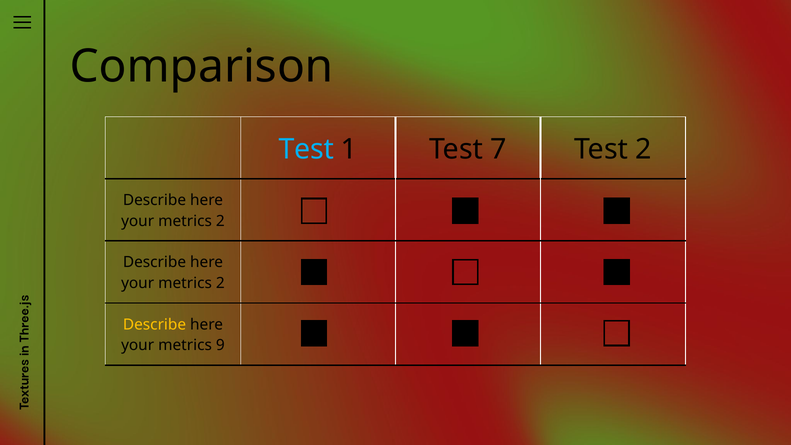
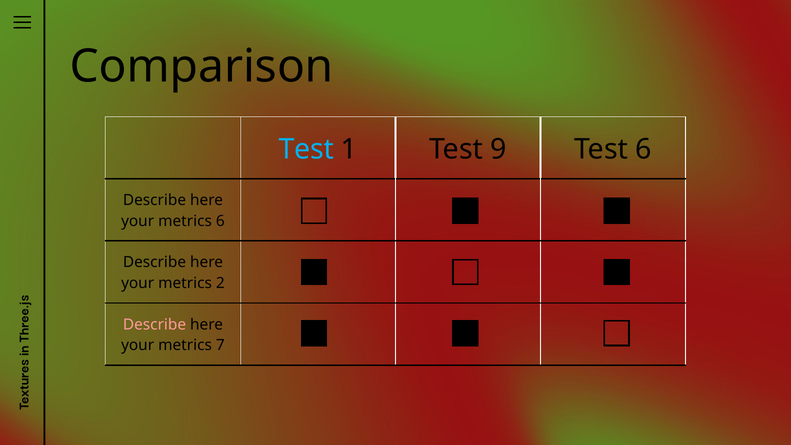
7: 7 -> 9
Test 2: 2 -> 6
2 at (220, 221): 2 -> 6
Describe at (155, 324) colour: yellow -> pink
9: 9 -> 7
